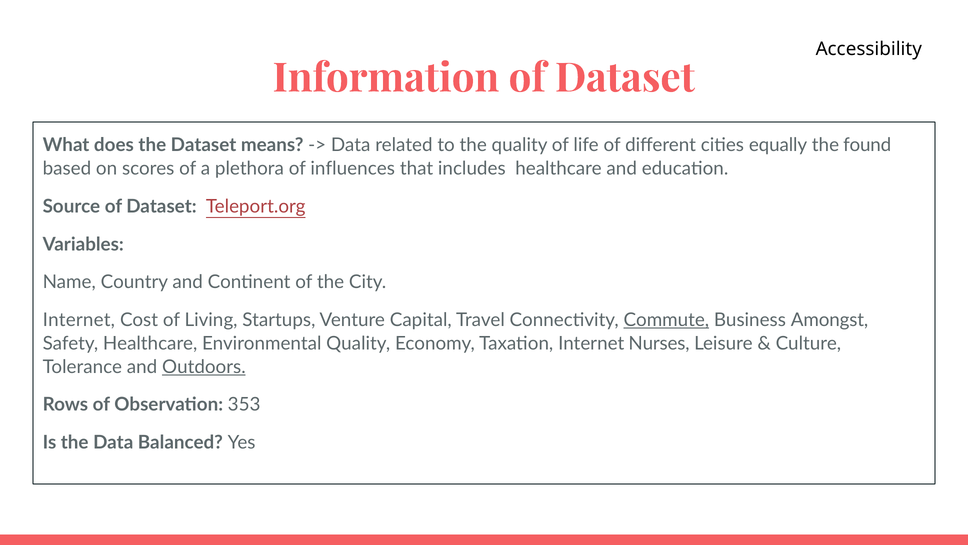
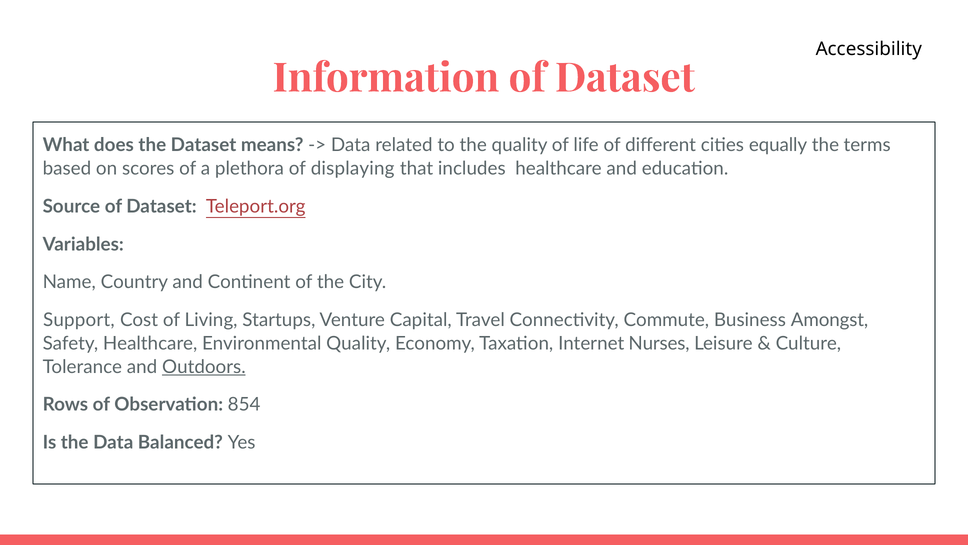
found: found -> terms
influences: influences -> displaying
Internet at (79, 320): Internet -> Support
Commute underline: present -> none
353: 353 -> 854
